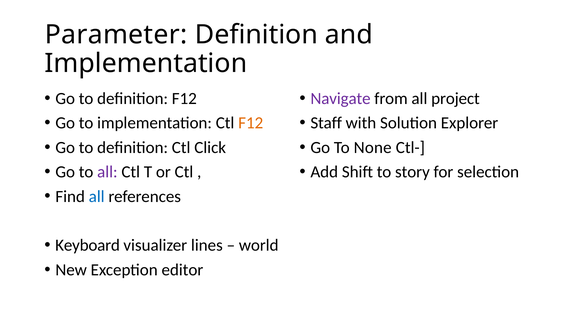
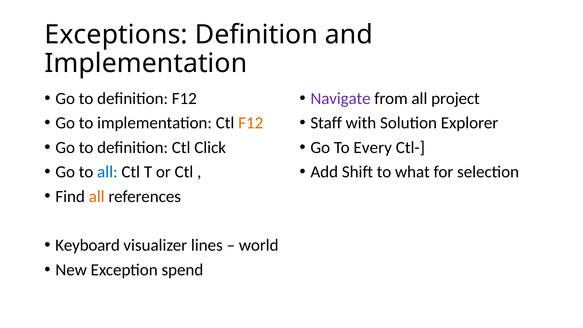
Parameter: Parameter -> Exceptions
None: None -> Every
all at (107, 172) colour: purple -> blue
story: story -> what
all at (97, 196) colour: blue -> orange
editor: editor -> spend
